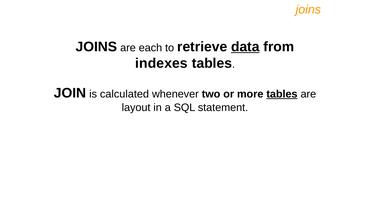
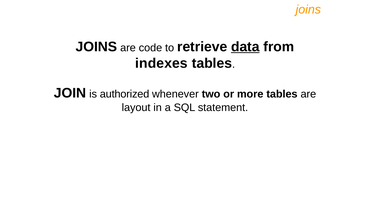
each: each -> code
calculated: calculated -> authorized
tables at (282, 94) underline: present -> none
